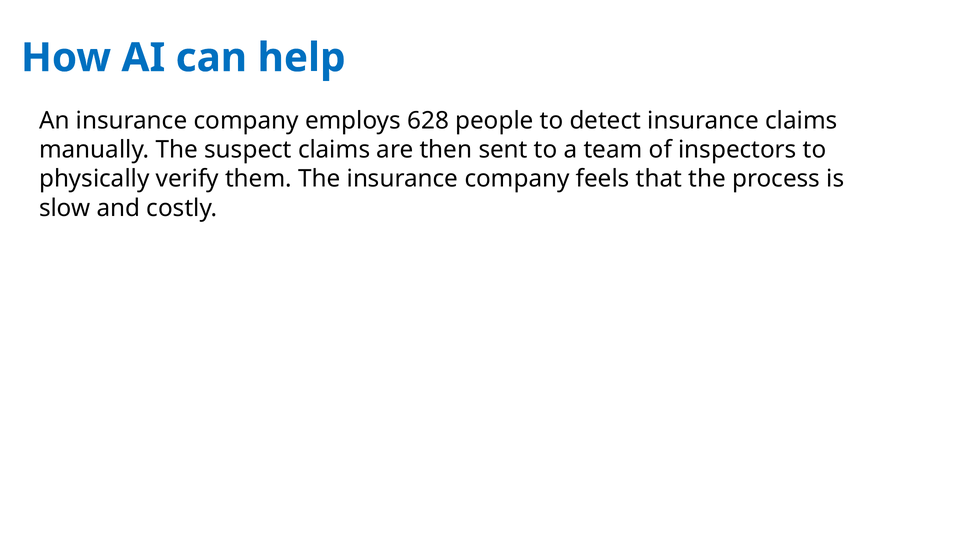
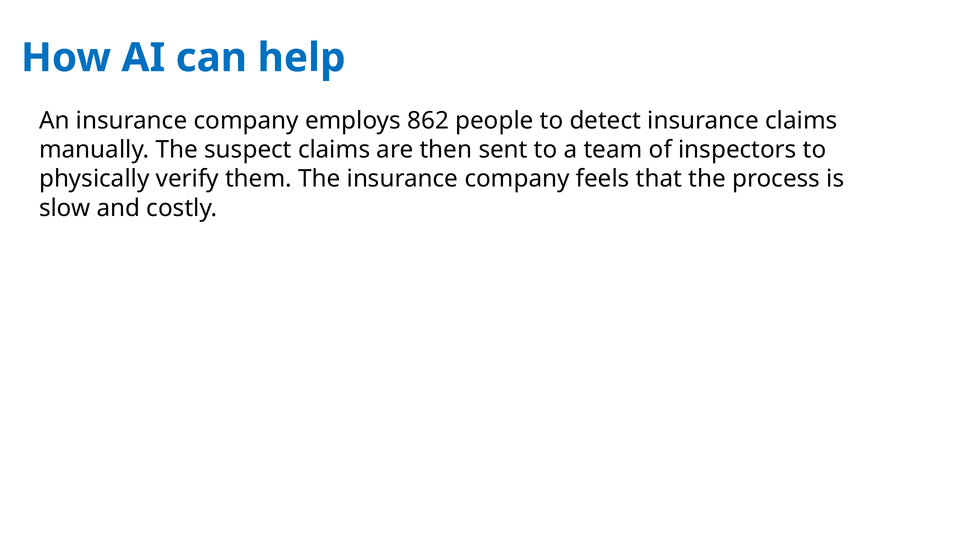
628: 628 -> 862
